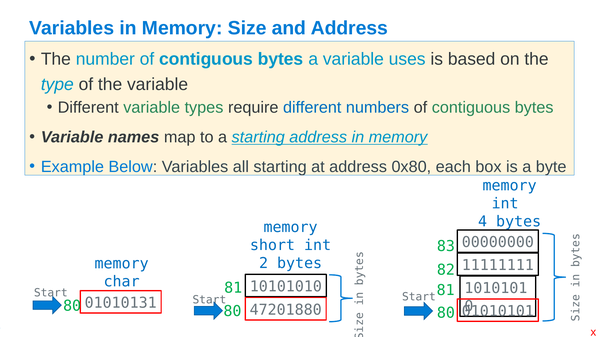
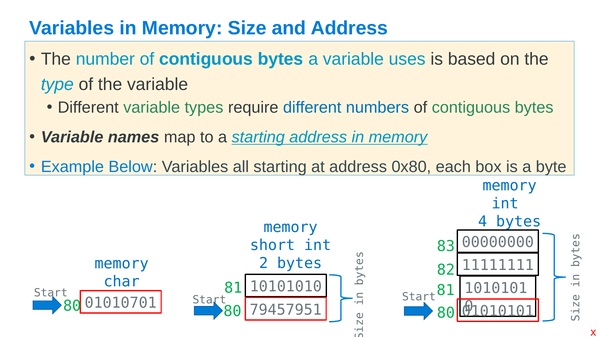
01010131: 01010131 -> 01010701
47201880: 47201880 -> 79457951
